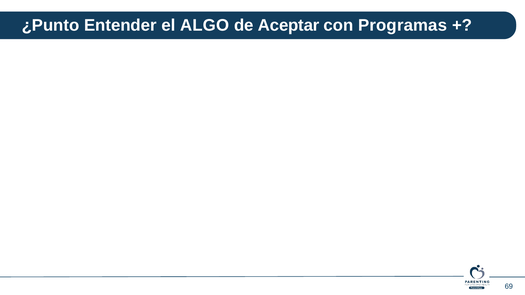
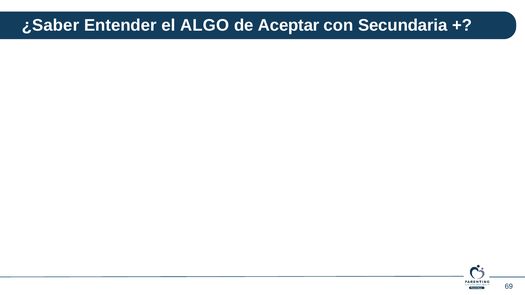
¿Punto: ¿Punto -> ¿Saber
Programas: Programas -> Secundaria
